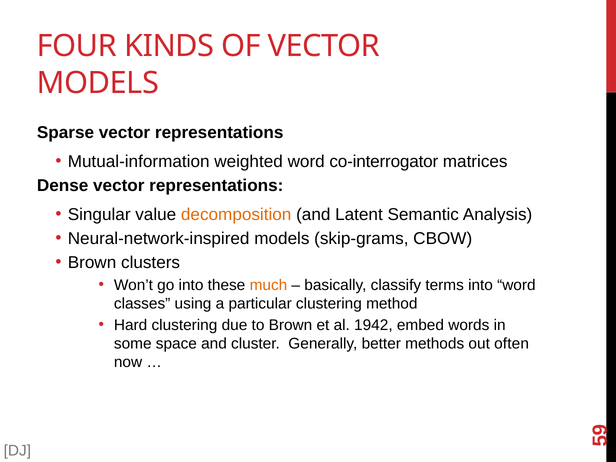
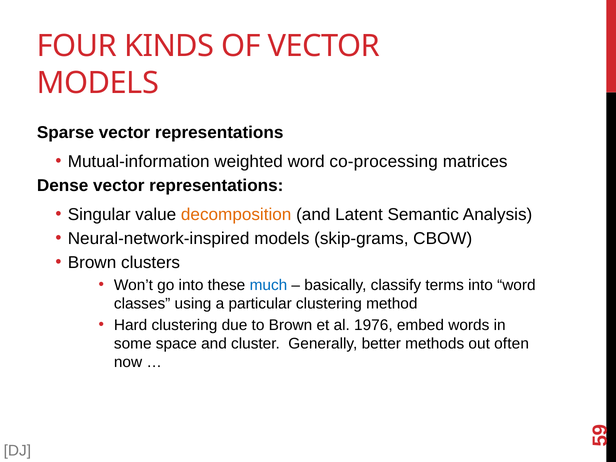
co-interrogator: co-interrogator -> co-processing
much colour: orange -> blue
1942: 1942 -> 1976
